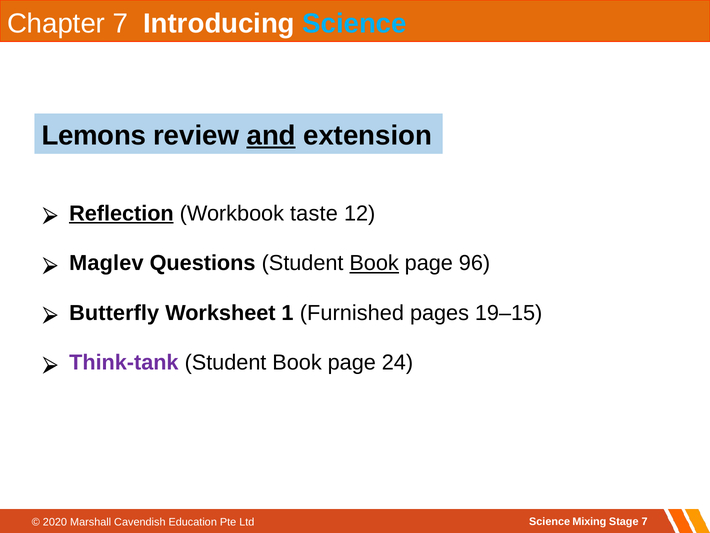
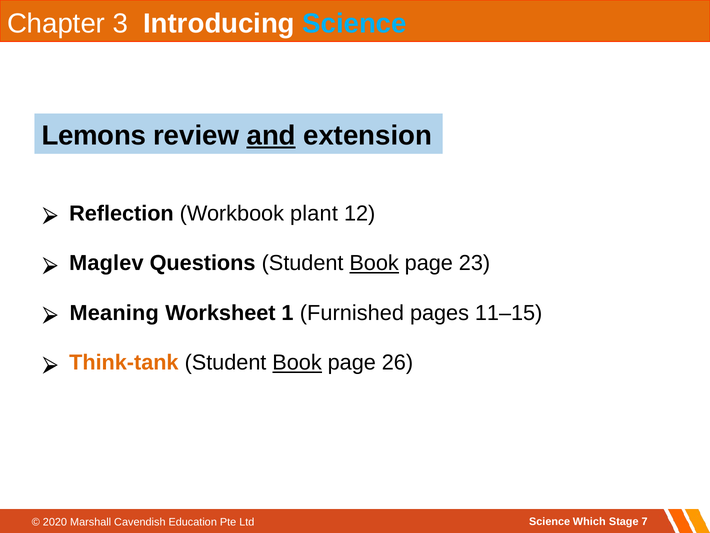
Chapter 7: 7 -> 3
Reflection underline: present -> none
taste: taste -> plant
96: 96 -> 23
Butterfly: Butterfly -> Meaning
19–15: 19–15 -> 11–15
Think-tank colour: purple -> orange
Book at (297, 362) underline: none -> present
24: 24 -> 26
Mixing: Mixing -> Which
